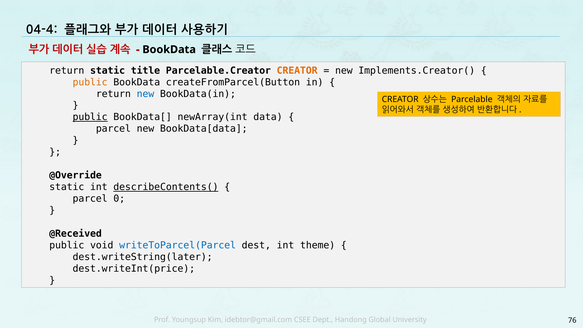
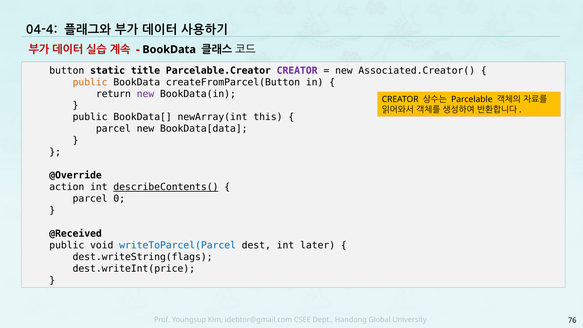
return at (67, 70): return -> button
CREATOR at (297, 70) colour: orange -> purple
Implements.Creator(: Implements.Creator( -> Associated.Creator(
new at (145, 94) colour: blue -> purple
public at (90, 117) underline: present -> none
data: data -> this
static at (67, 187): static -> action
theme: theme -> later
dest.writeString(later: dest.writeString(later -> dest.writeString(flags
